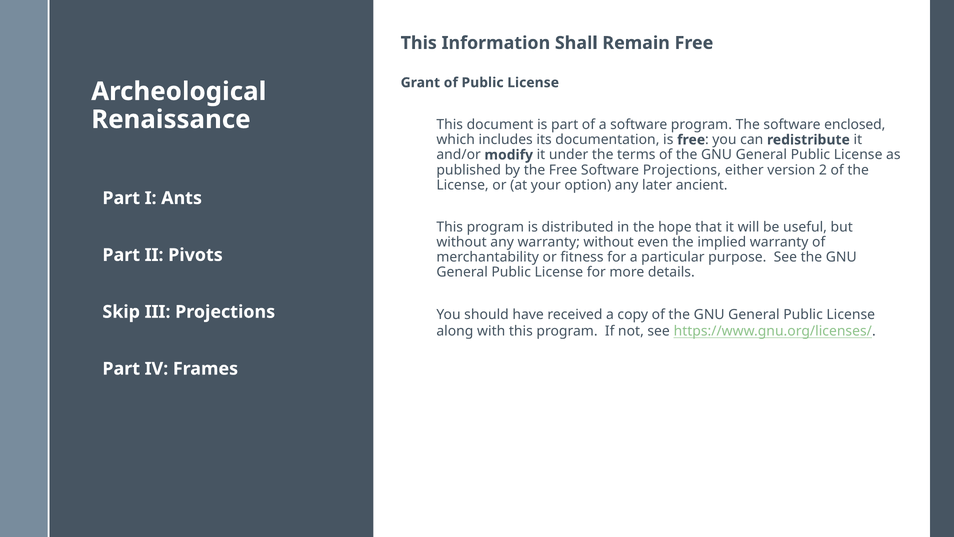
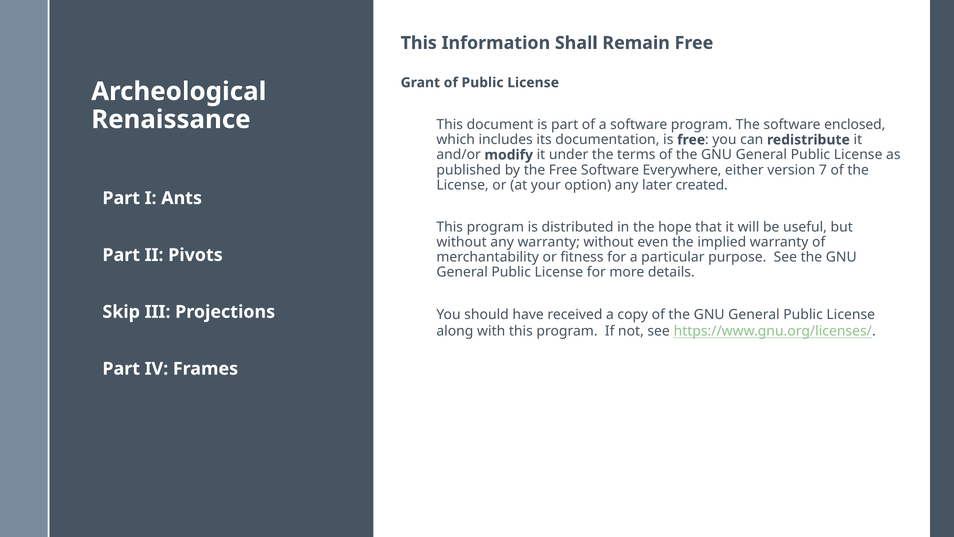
Software Projections: Projections -> Everywhere
2: 2 -> 7
ancient: ancient -> created
